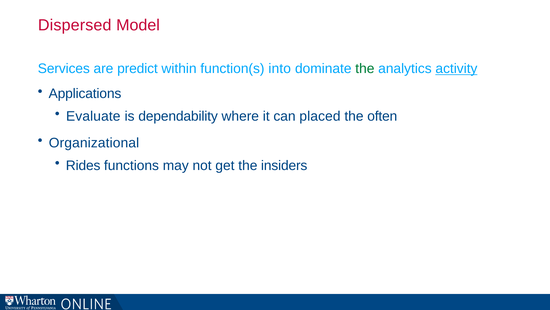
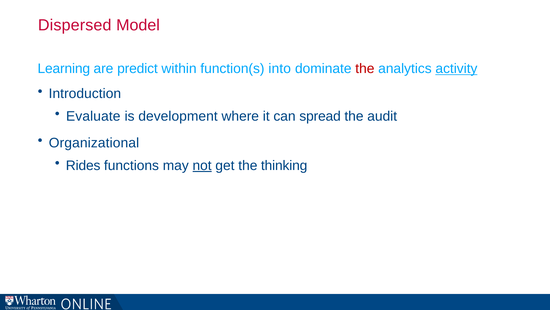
Services: Services -> Learning
the at (365, 69) colour: green -> red
Applications: Applications -> Introduction
dependability: dependability -> development
placed: placed -> spread
often: often -> audit
not underline: none -> present
insiders: insiders -> thinking
